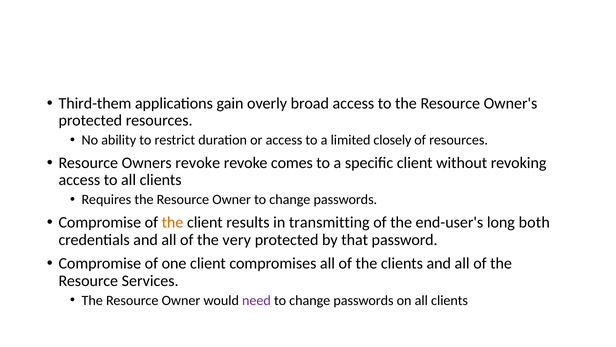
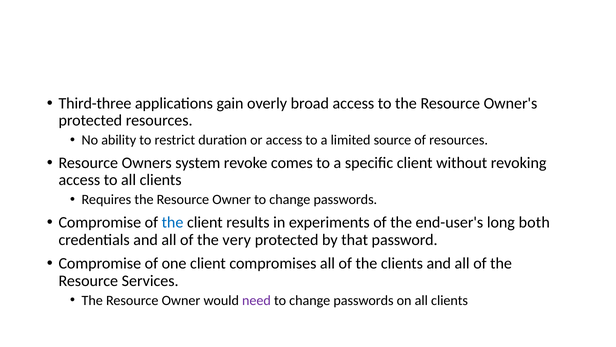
Third-them: Third-them -> Third-three
closely: closely -> source
Owners revoke: revoke -> system
the at (173, 222) colour: orange -> blue
transmitting: transmitting -> experiments
